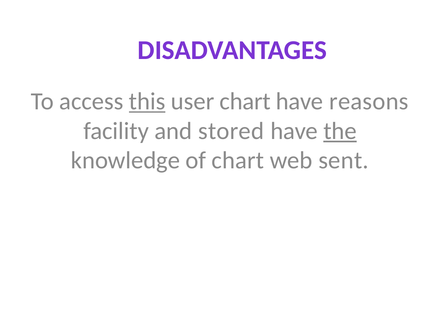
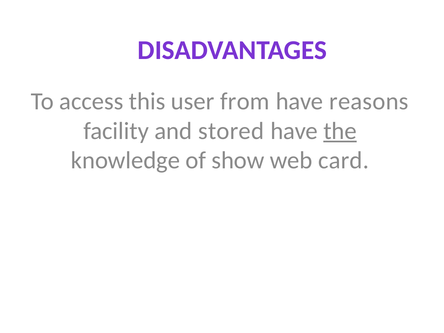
this underline: present -> none
user chart: chart -> from
of chart: chart -> show
sent: sent -> card
